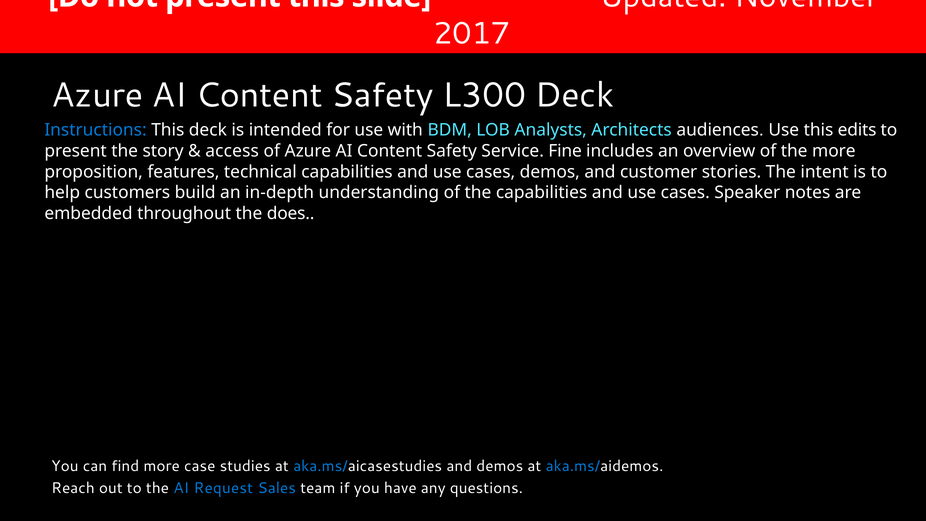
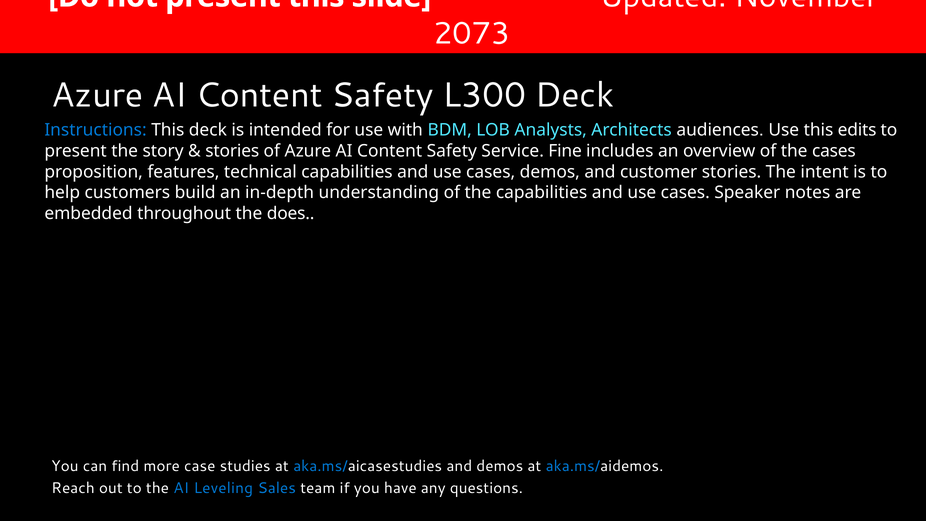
2017: 2017 -> 2073
access at (232, 151): access -> stories
the more: more -> cases
Request: Request -> Leveling
